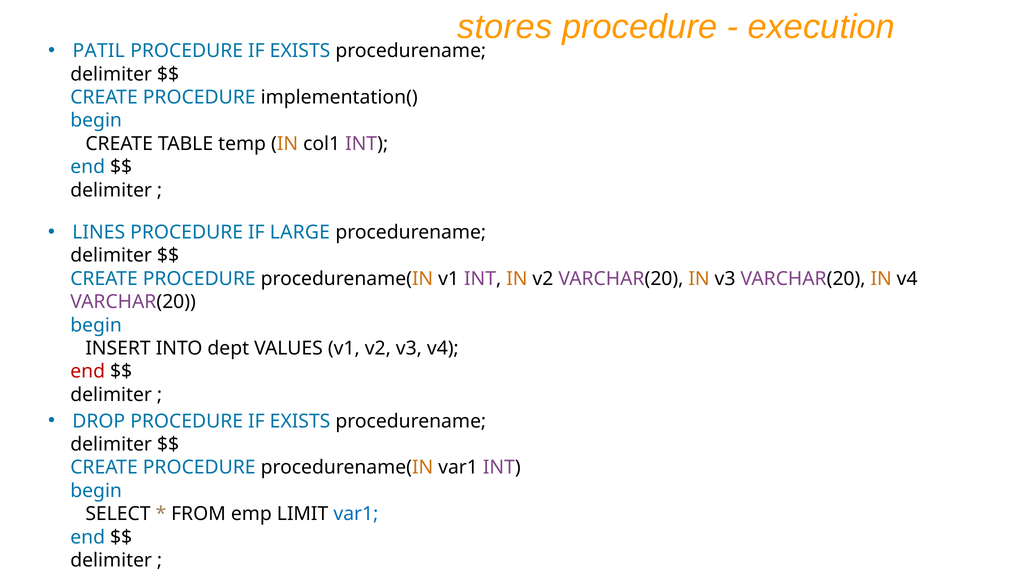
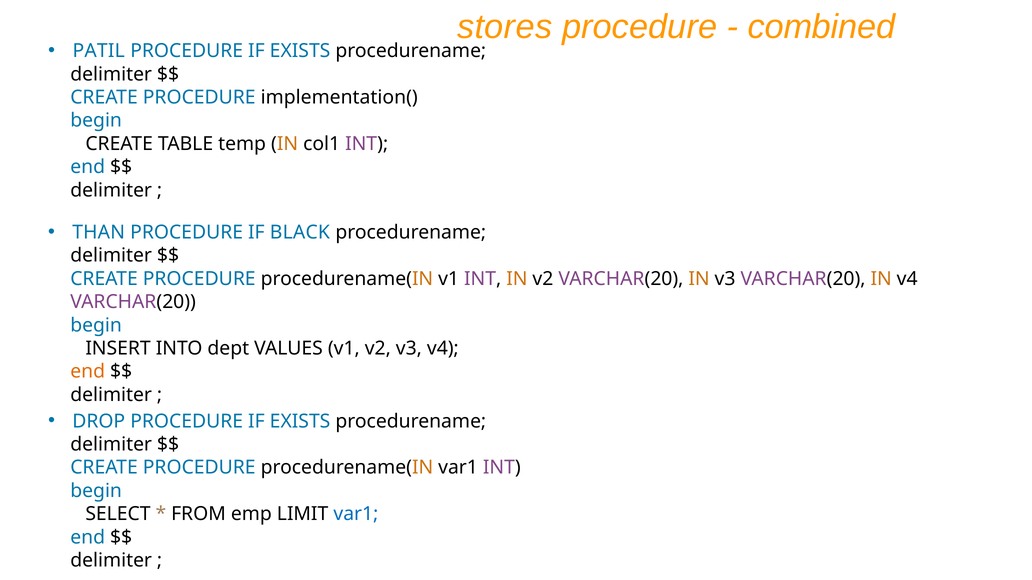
execution: execution -> combined
LINES: LINES -> THAN
LARGE: LARGE -> BLACK
end at (88, 372) colour: red -> orange
